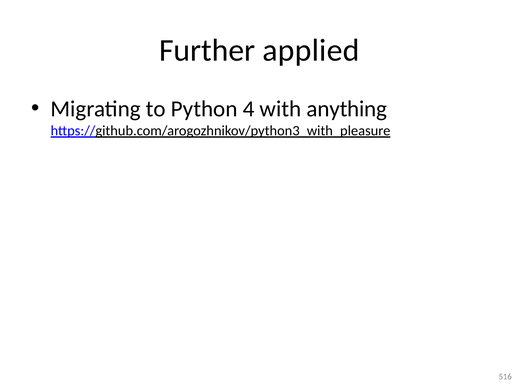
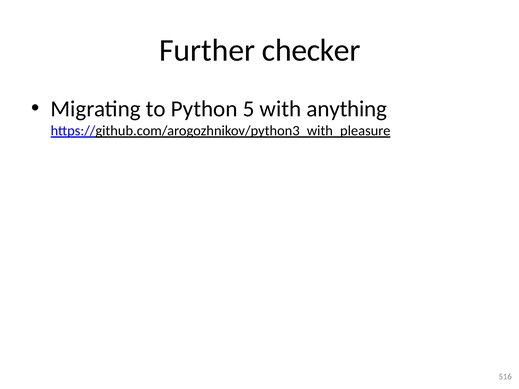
applied: applied -> checker
4: 4 -> 5
